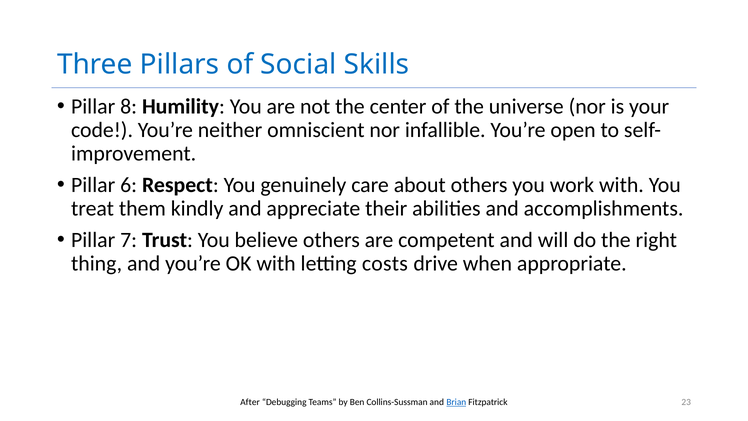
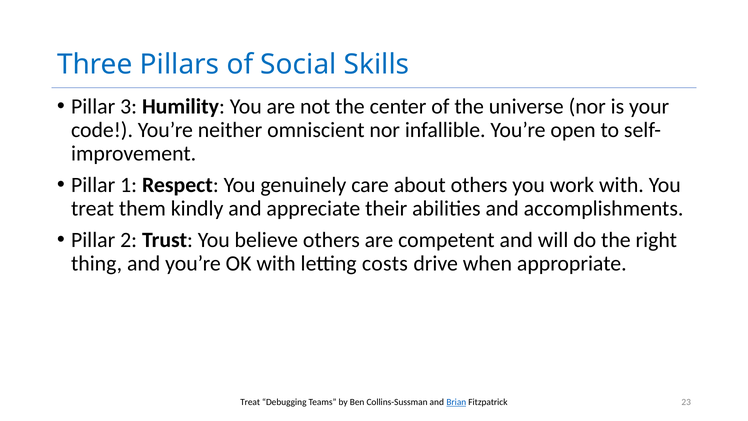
8: 8 -> 3
6: 6 -> 1
7: 7 -> 2
After at (250, 402): After -> Treat
